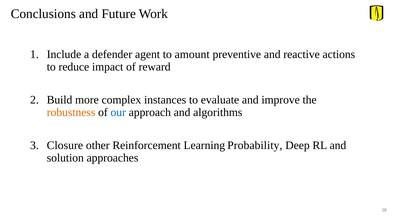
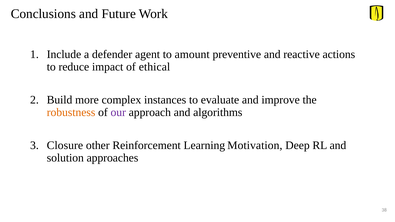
reward: reward -> ethical
our colour: blue -> purple
Probability: Probability -> Motivation
